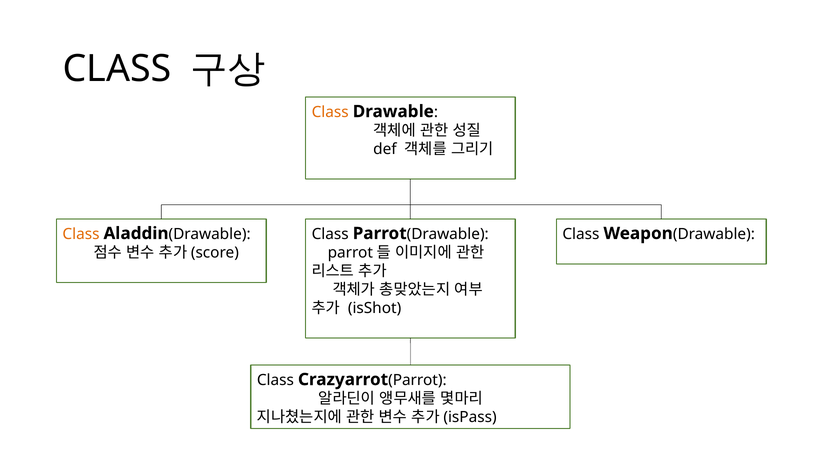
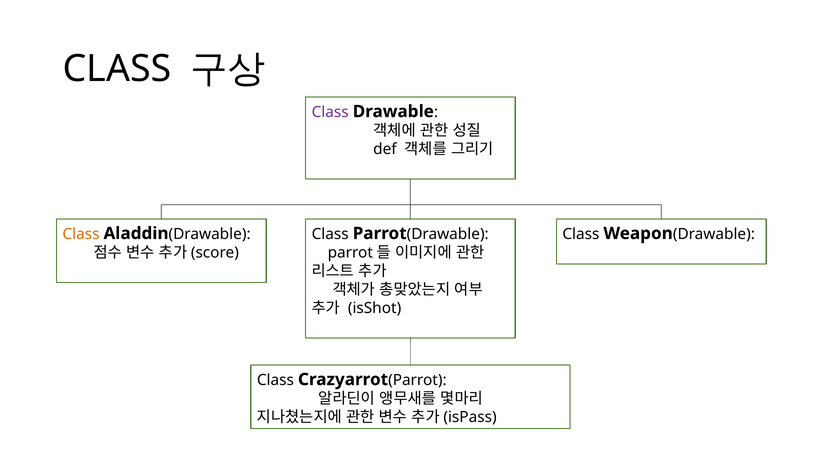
Class at (330, 112) colour: orange -> purple
